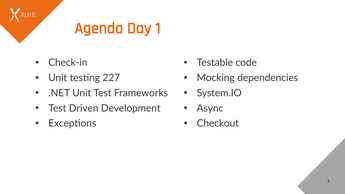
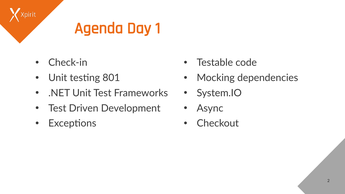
227: 227 -> 801
